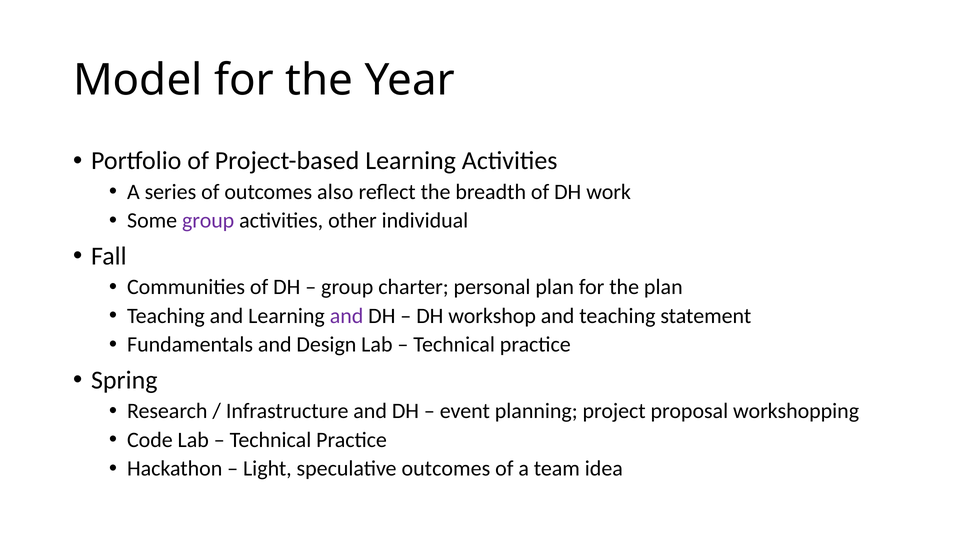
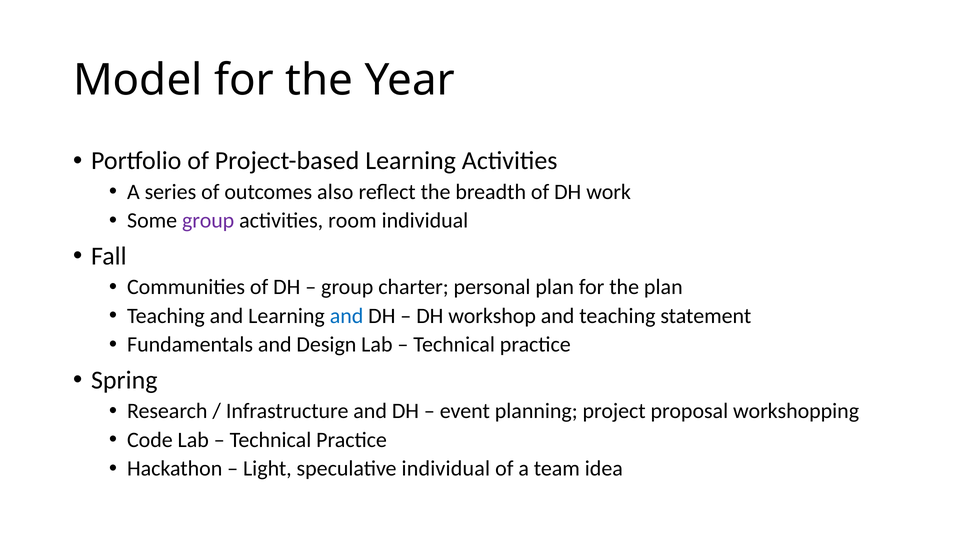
other: other -> room
and at (347, 316) colour: purple -> blue
speculative outcomes: outcomes -> individual
